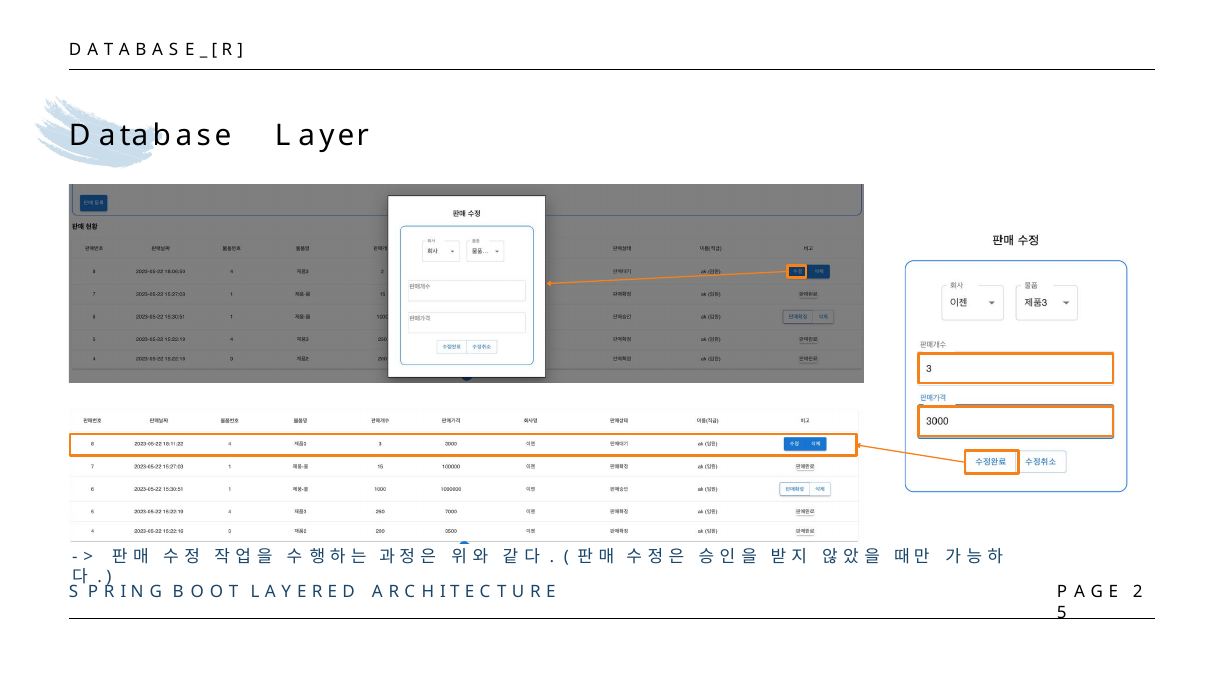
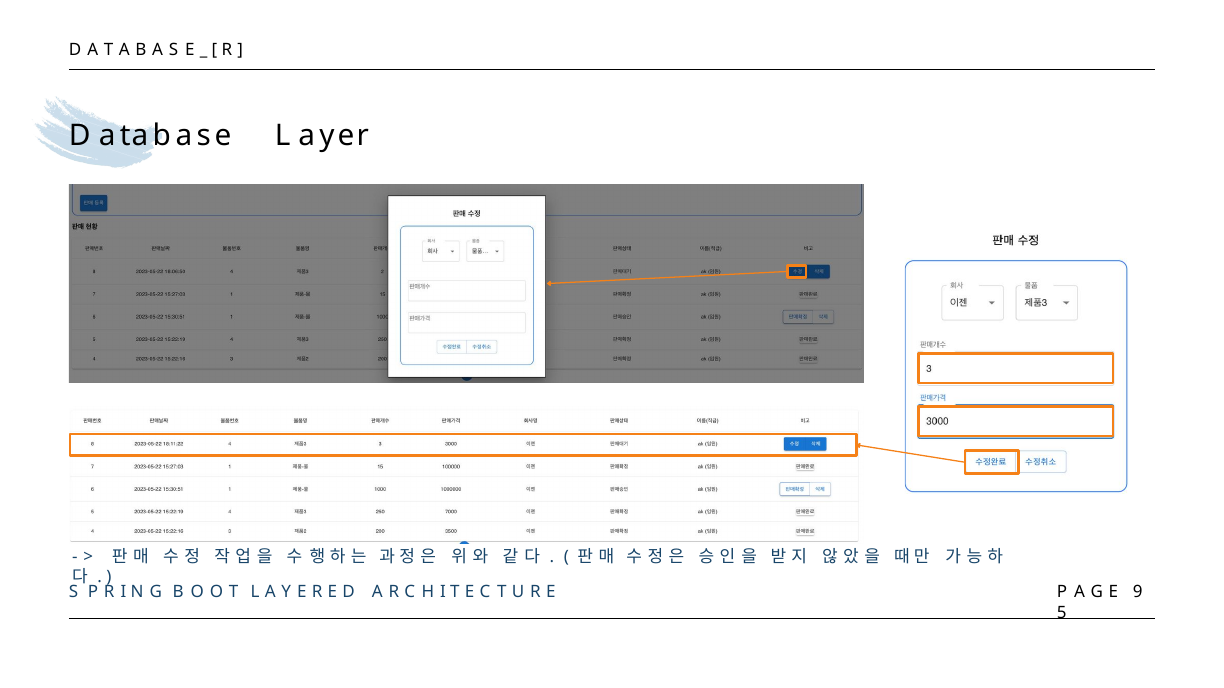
2: 2 -> 9
